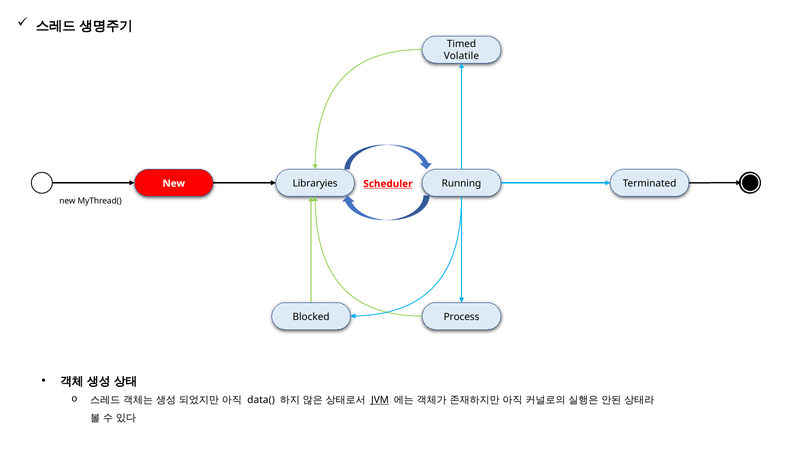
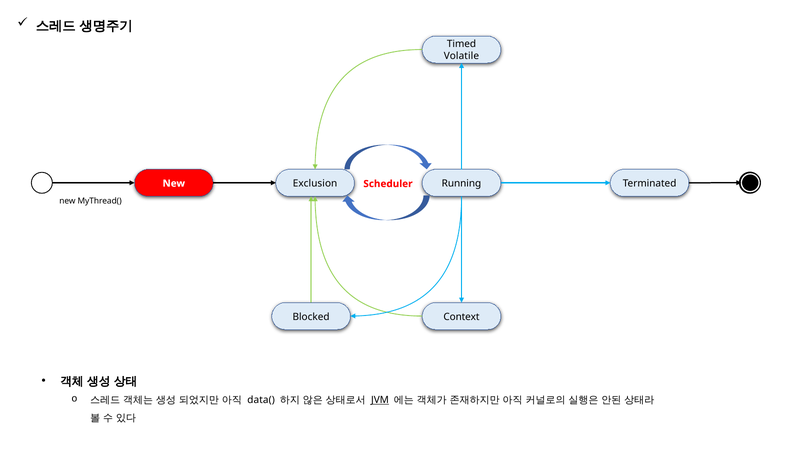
Libraryies: Libraryies -> Exclusion
Scheduler underline: present -> none
Process: Process -> Context
